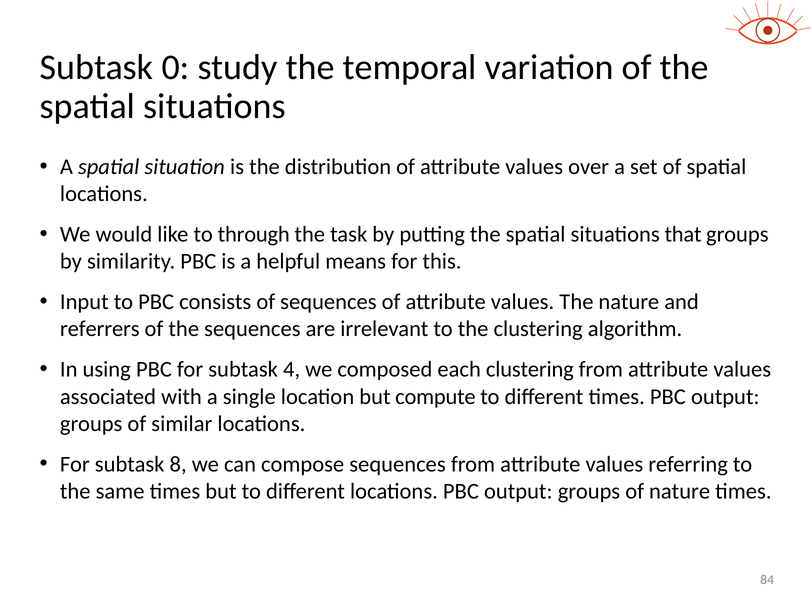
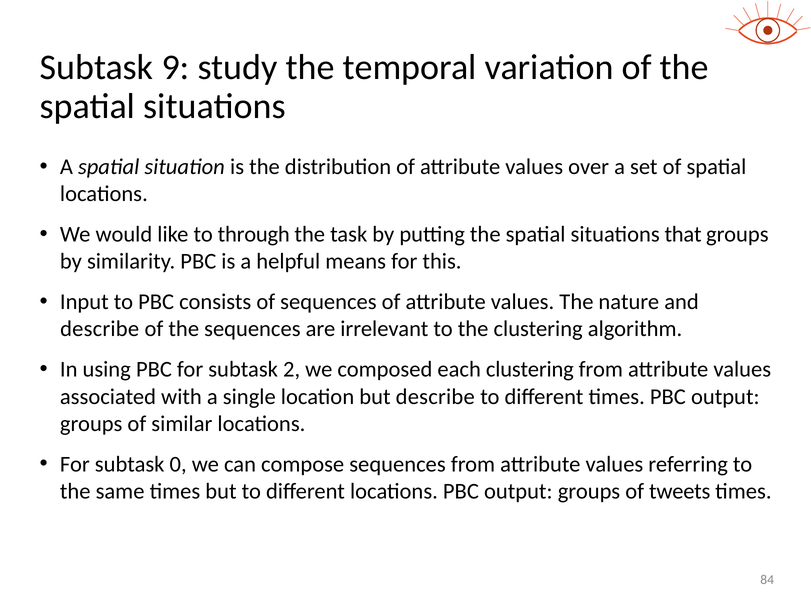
0: 0 -> 9
referrers at (100, 329): referrers -> describe
4: 4 -> 2
but compute: compute -> describe
8: 8 -> 0
of nature: nature -> tweets
